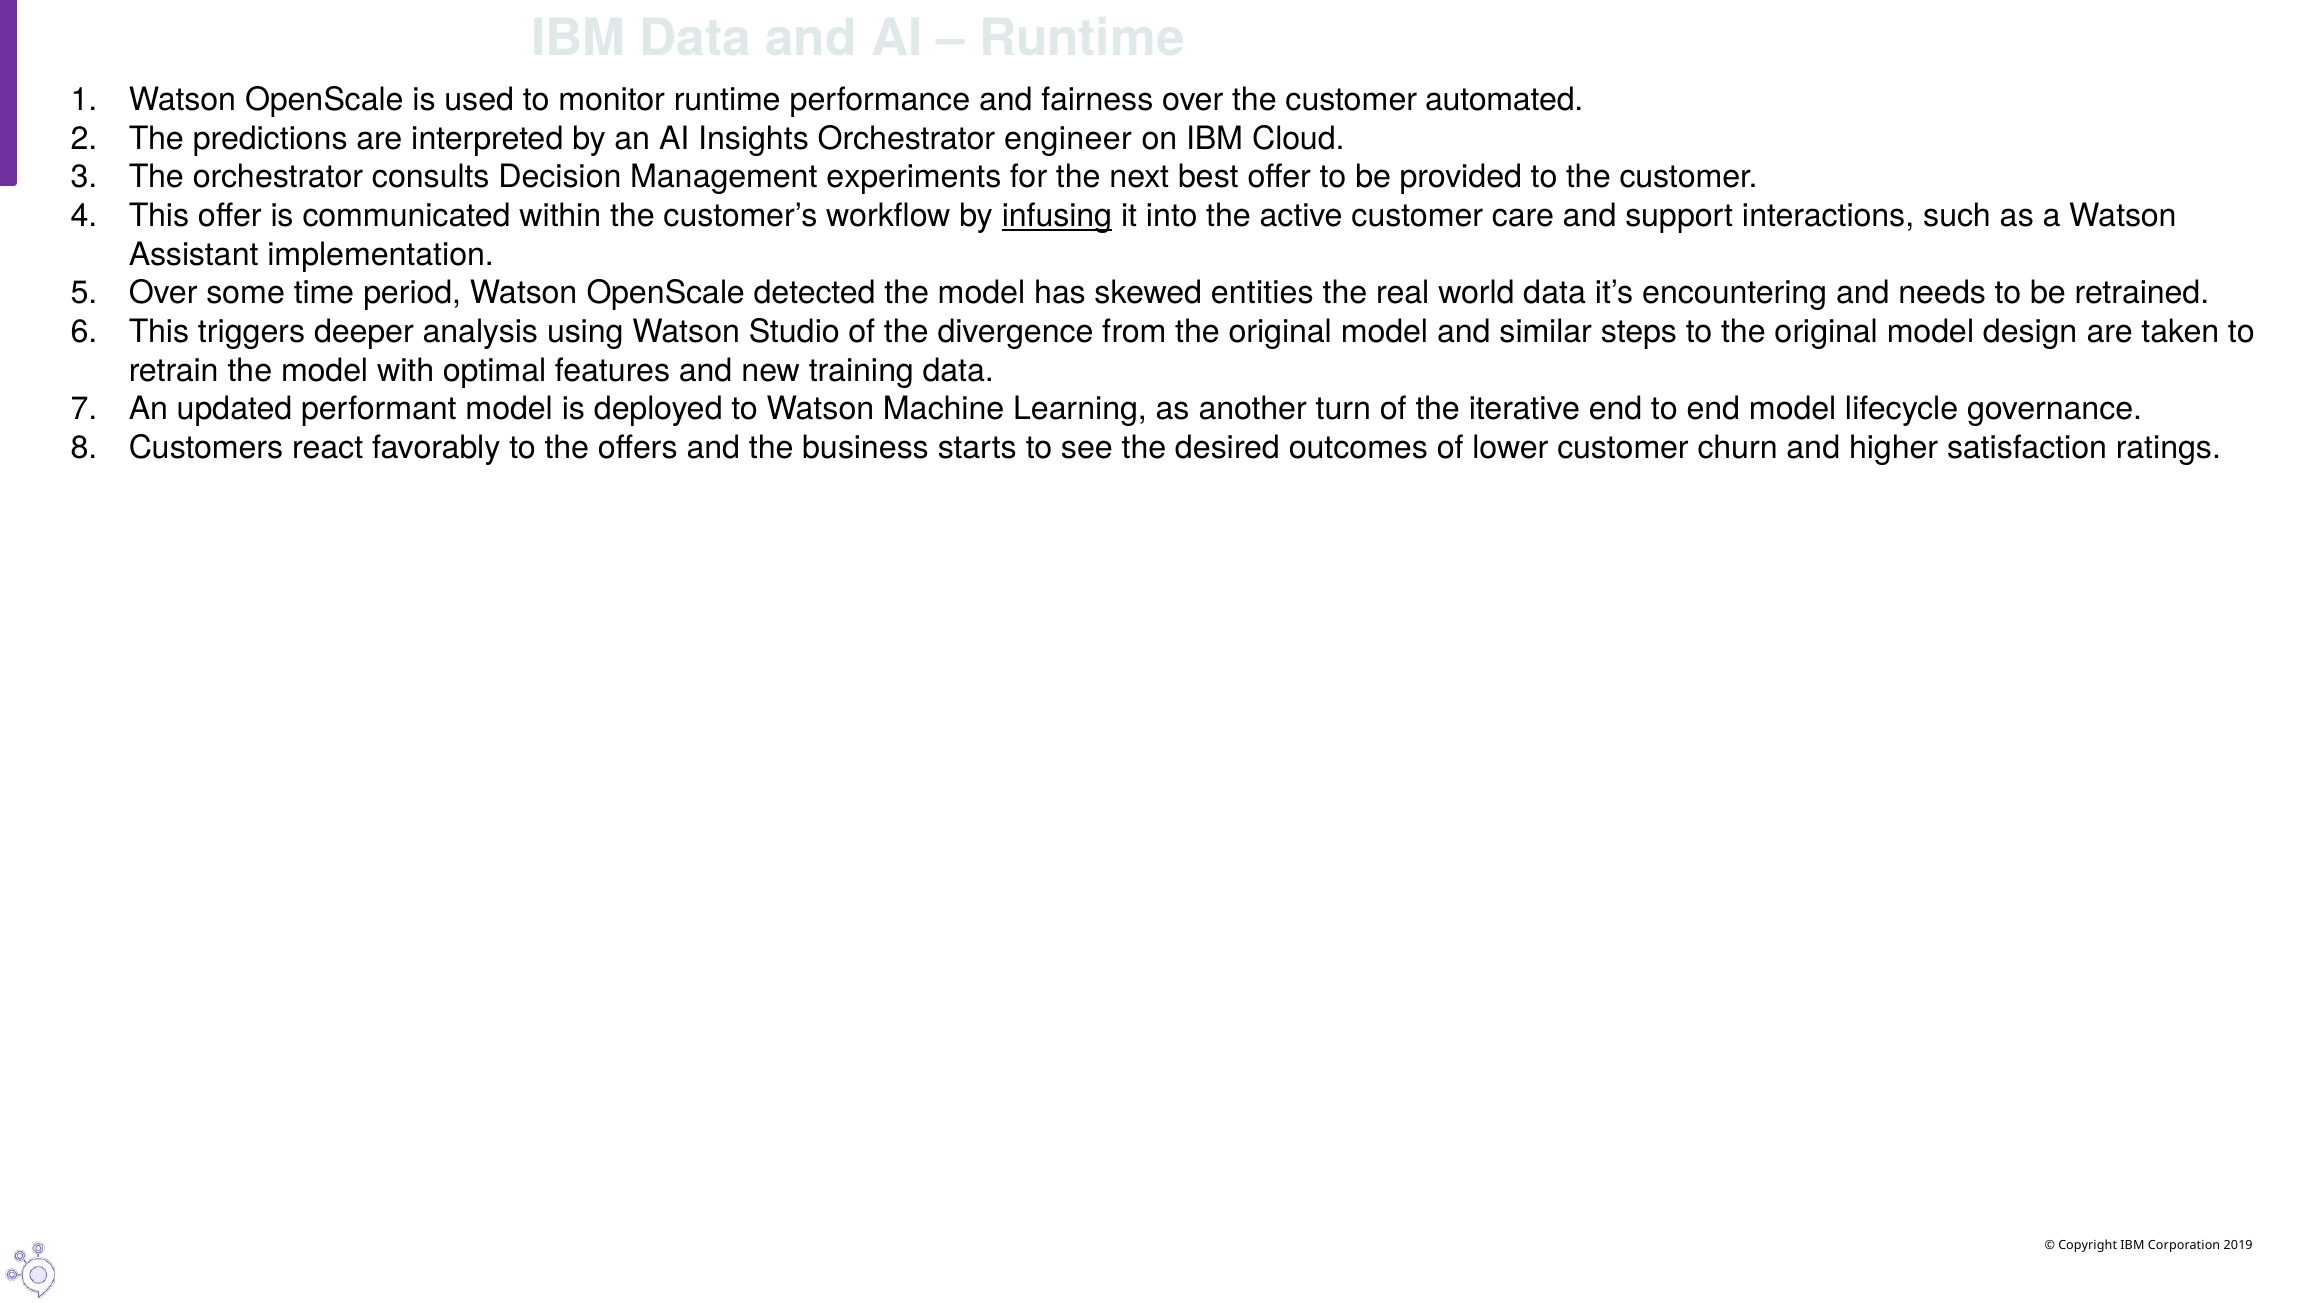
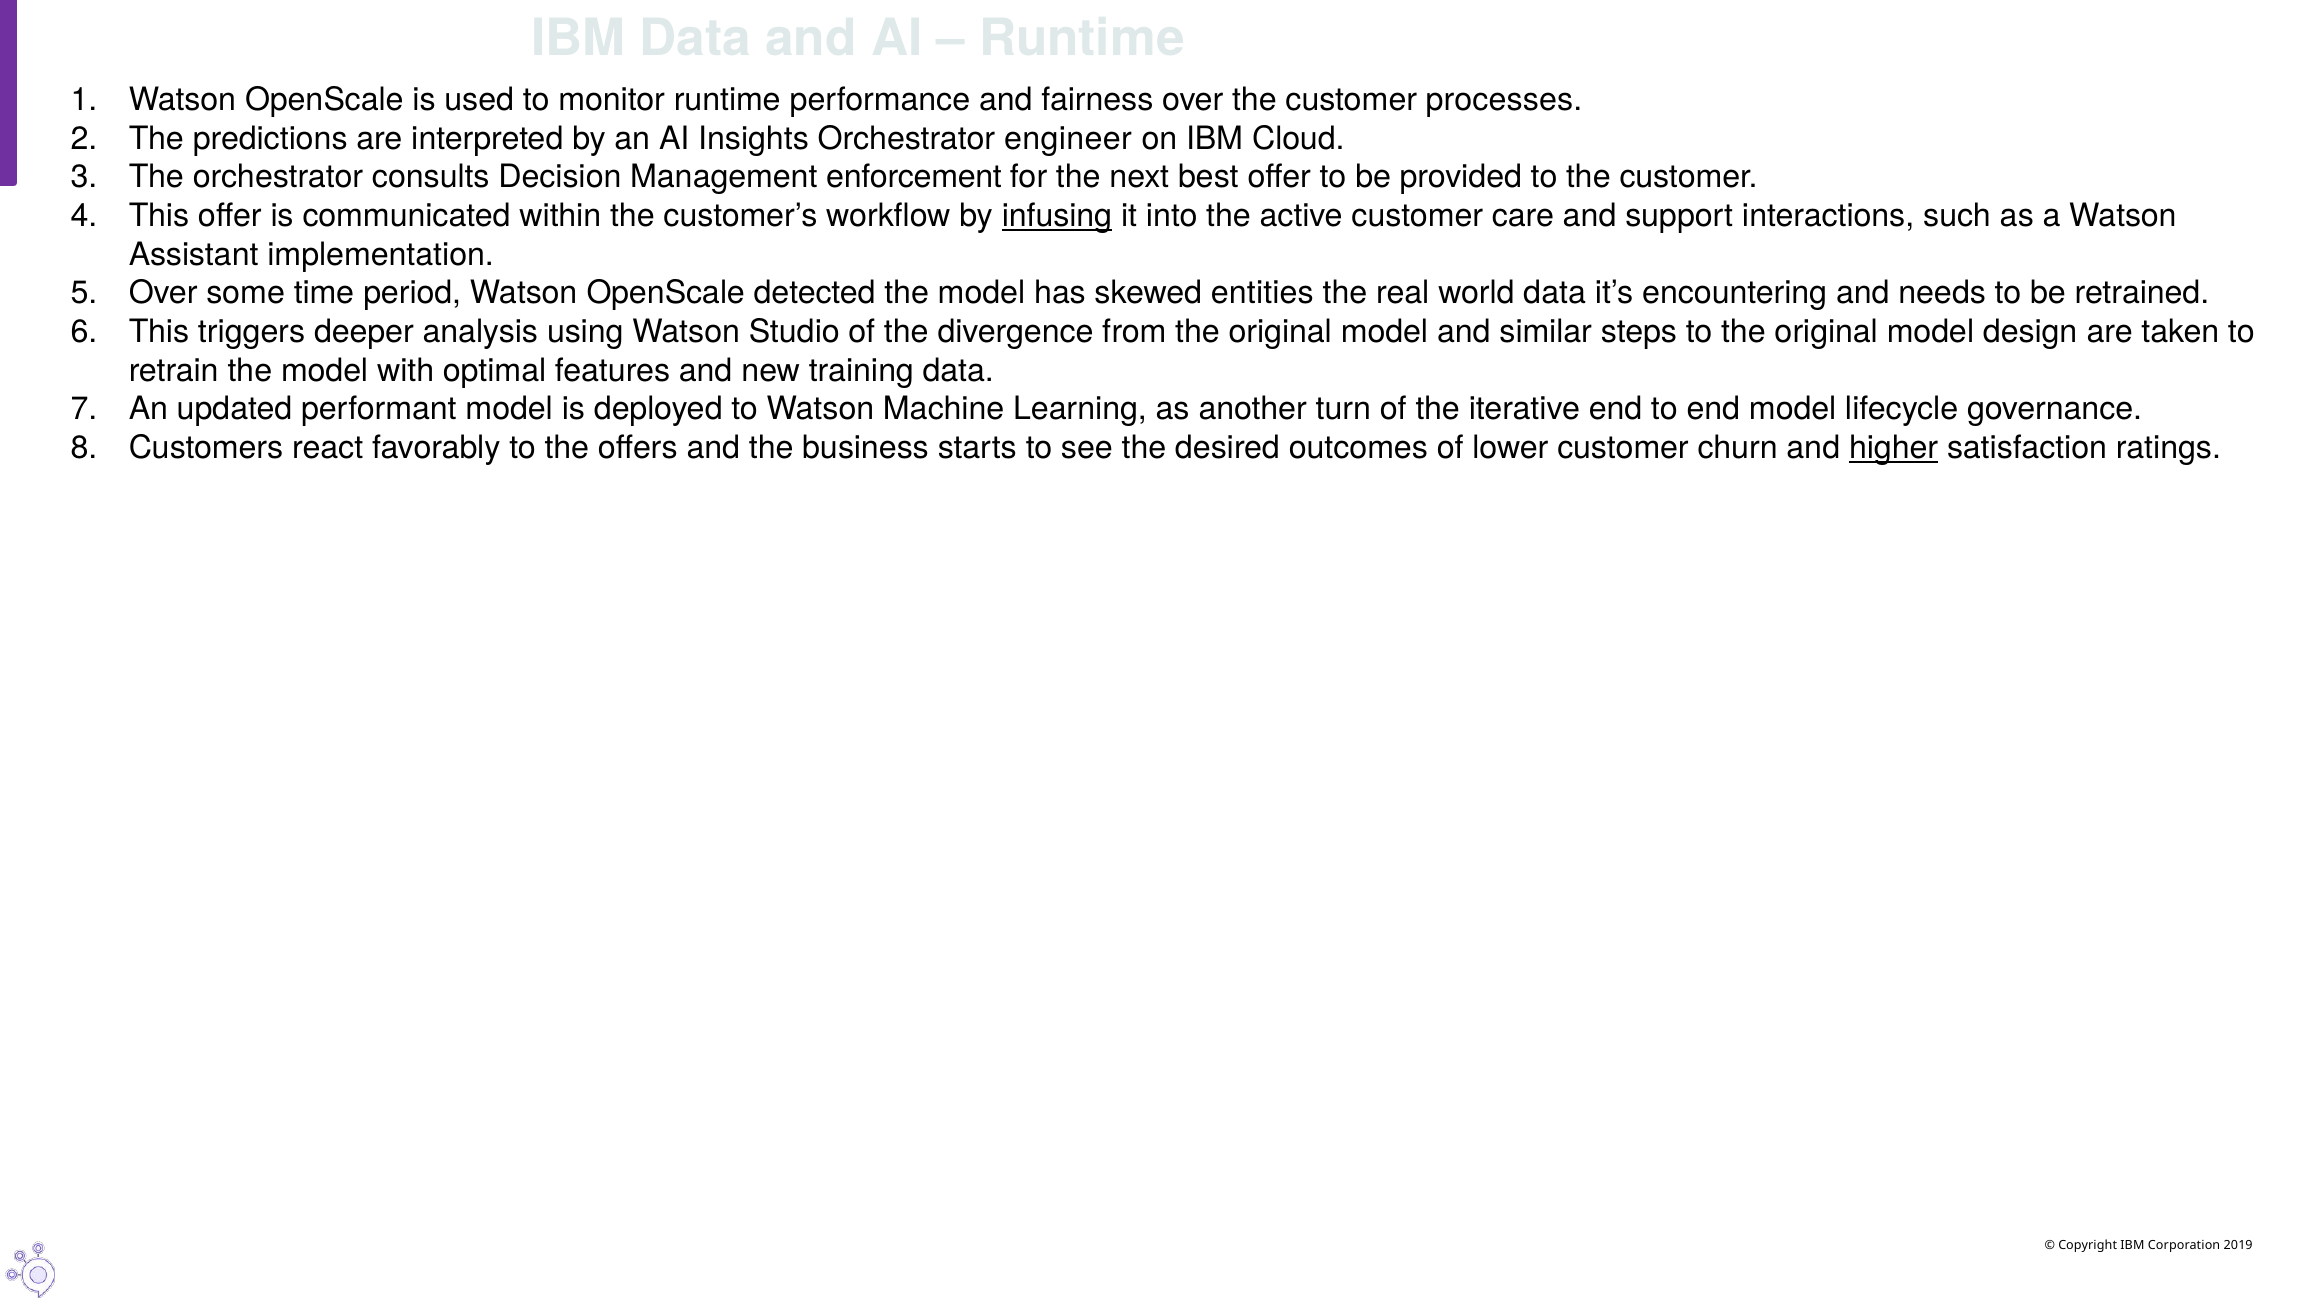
automated: automated -> processes
experiments: experiments -> enforcement
higher underline: none -> present
